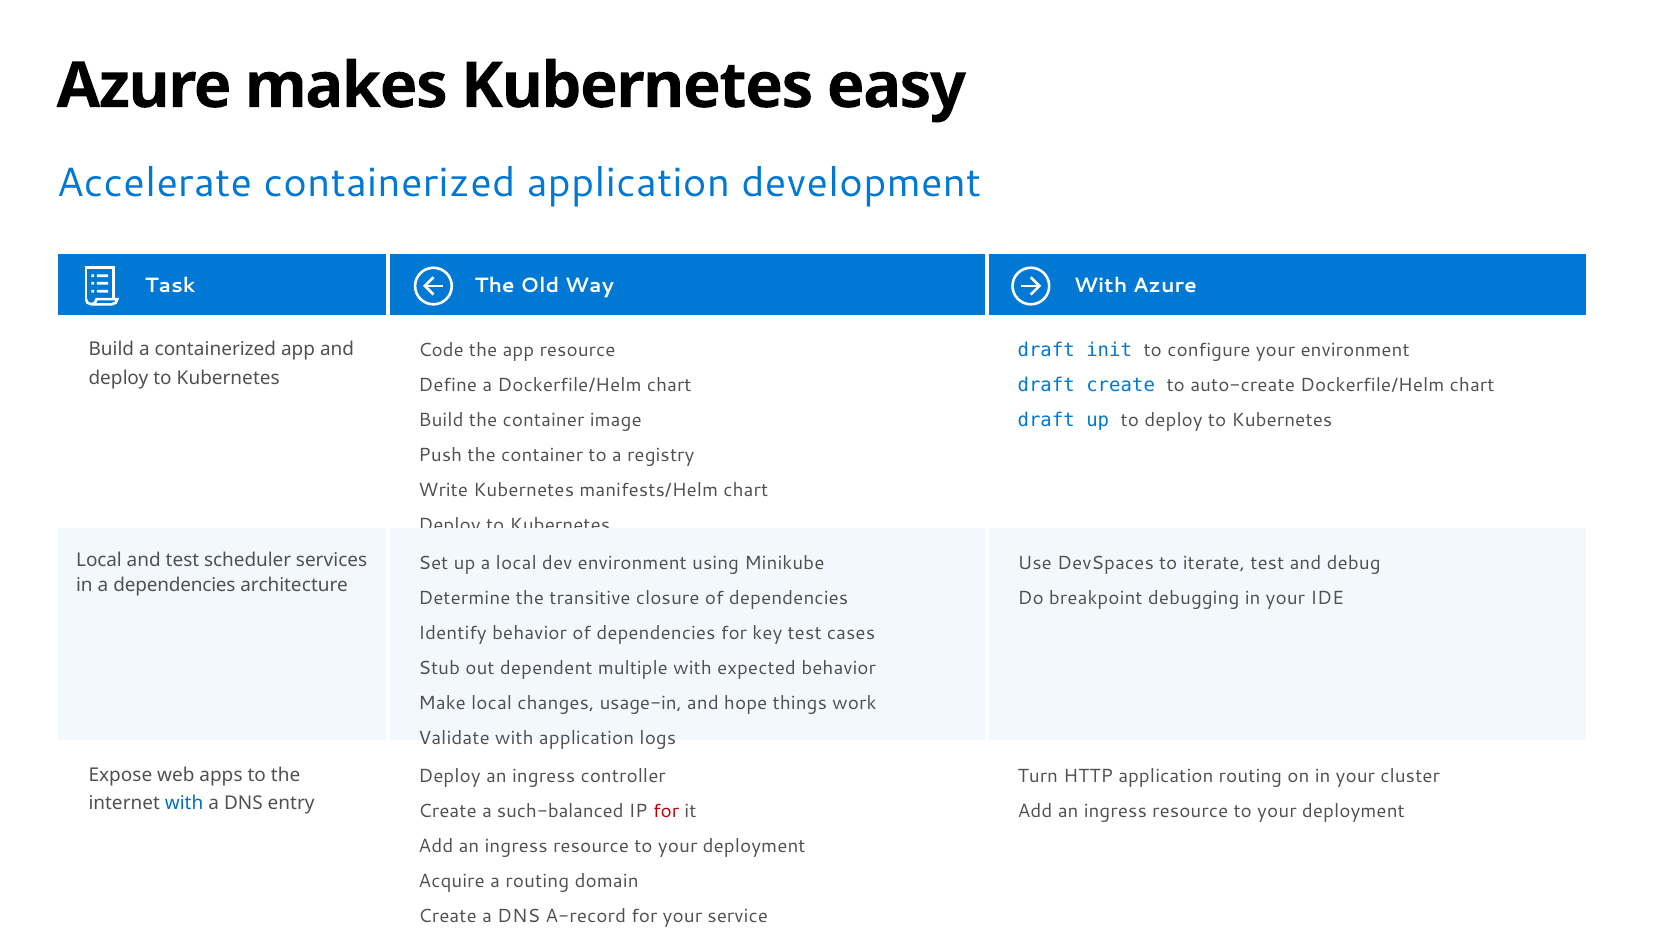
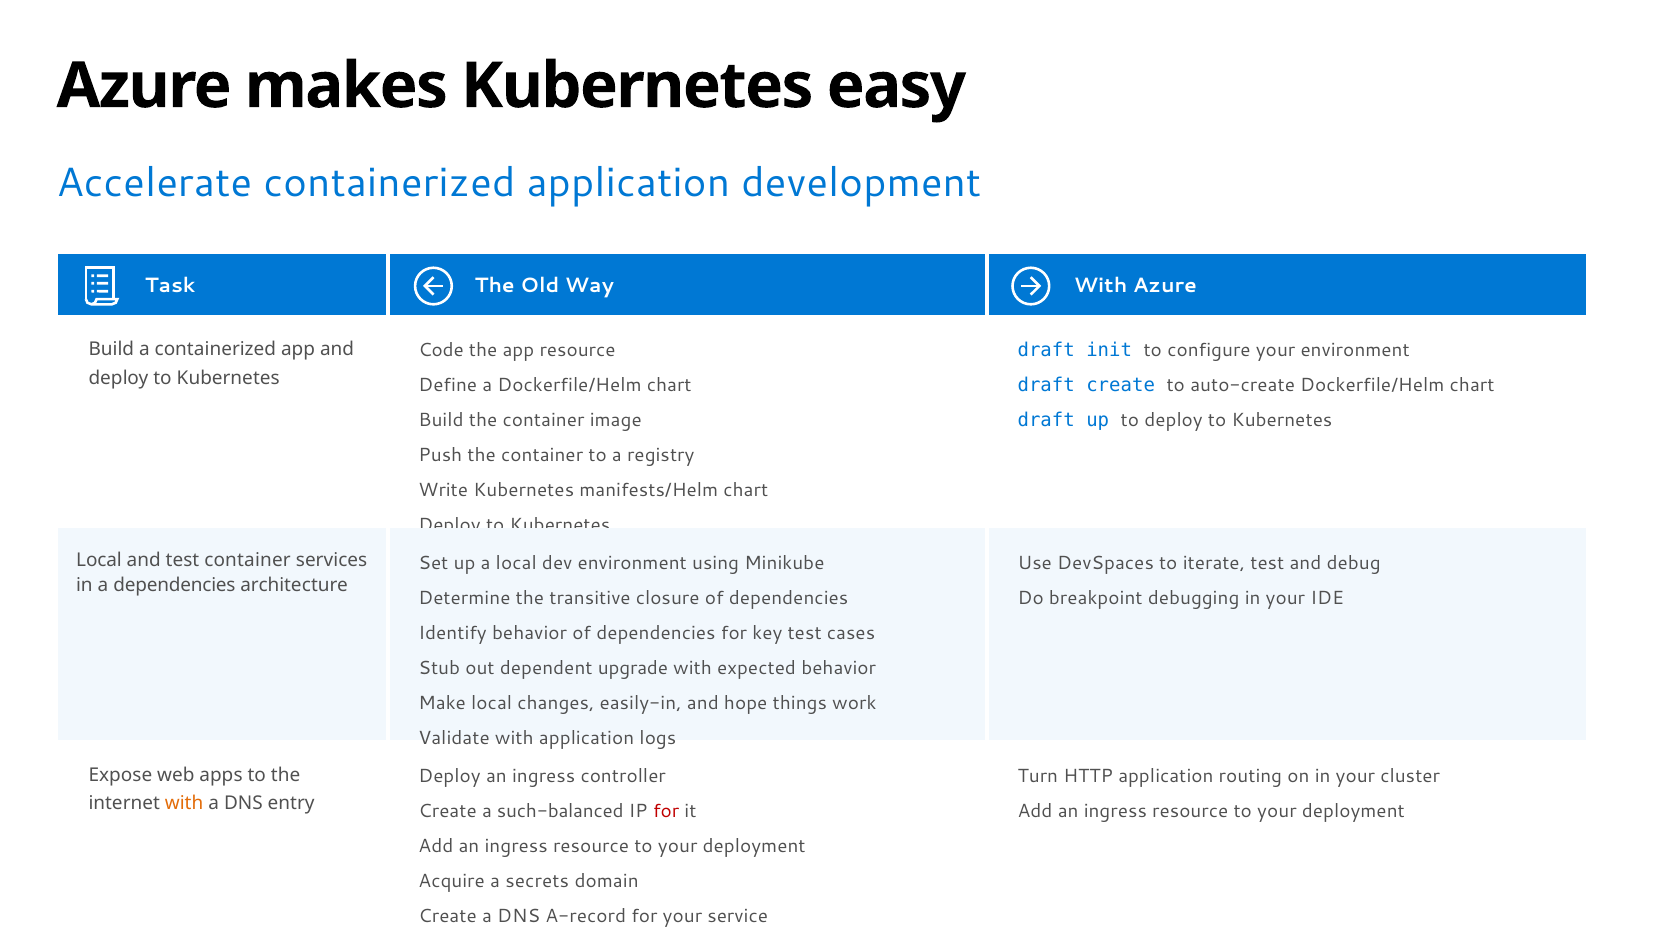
test scheduler: scheduler -> container
multiple: multiple -> upgrade
usage-in: usage-in -> easily-in
with at (184, 803) colour: blue -> orange
a routing: routing -> secrets
